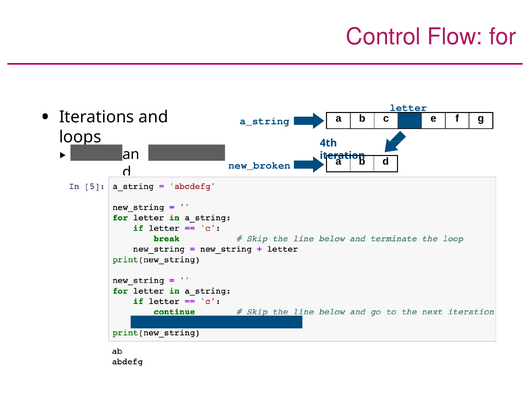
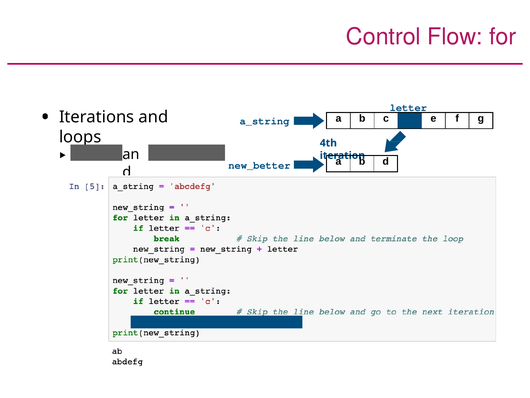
new_broken: new_broken -> new_better
